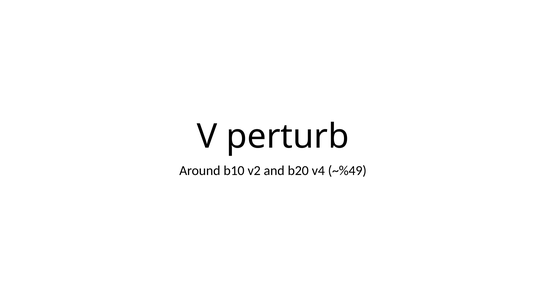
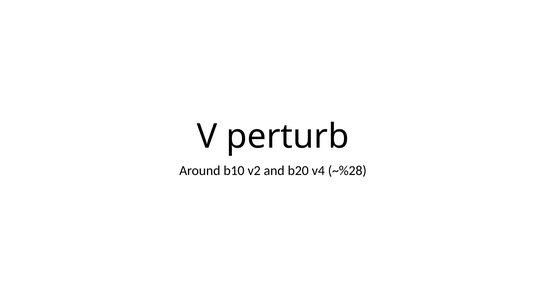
~%49: ~%49 -> ~%28
